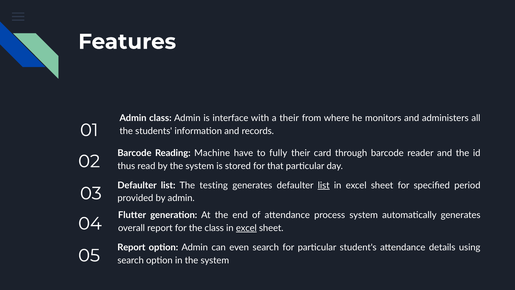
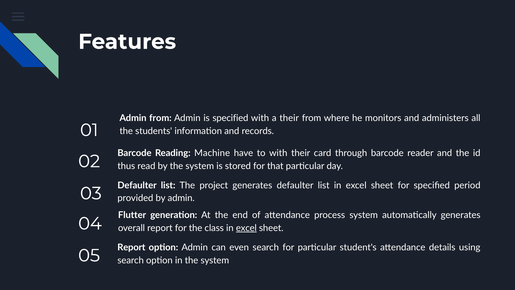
Admin class: class -> from
is interface: interface -> specified
to fully: fully -> with
testing: testing -> project
list at (324, 185) underline: present -> none
